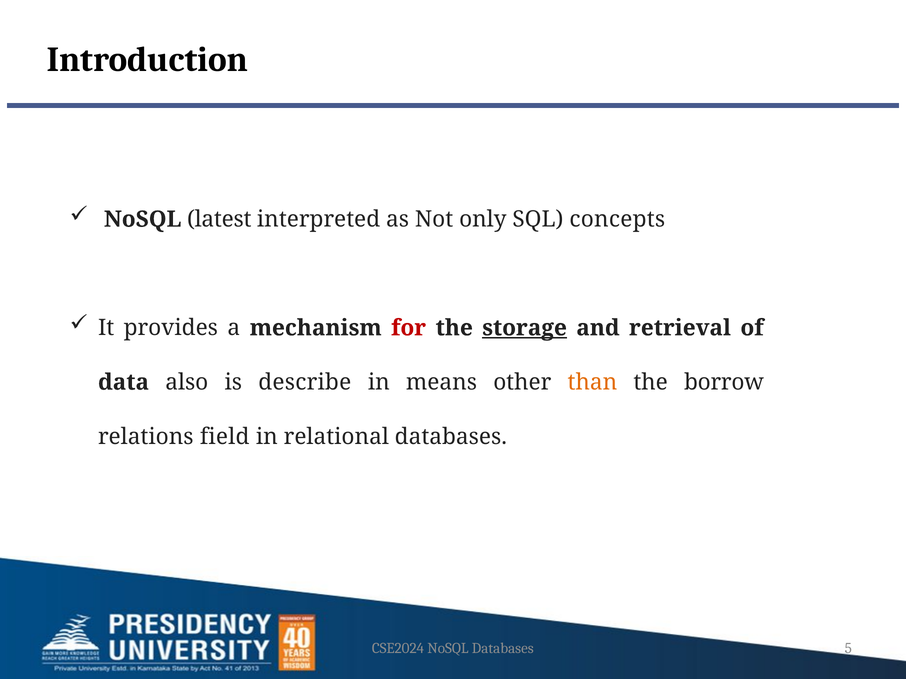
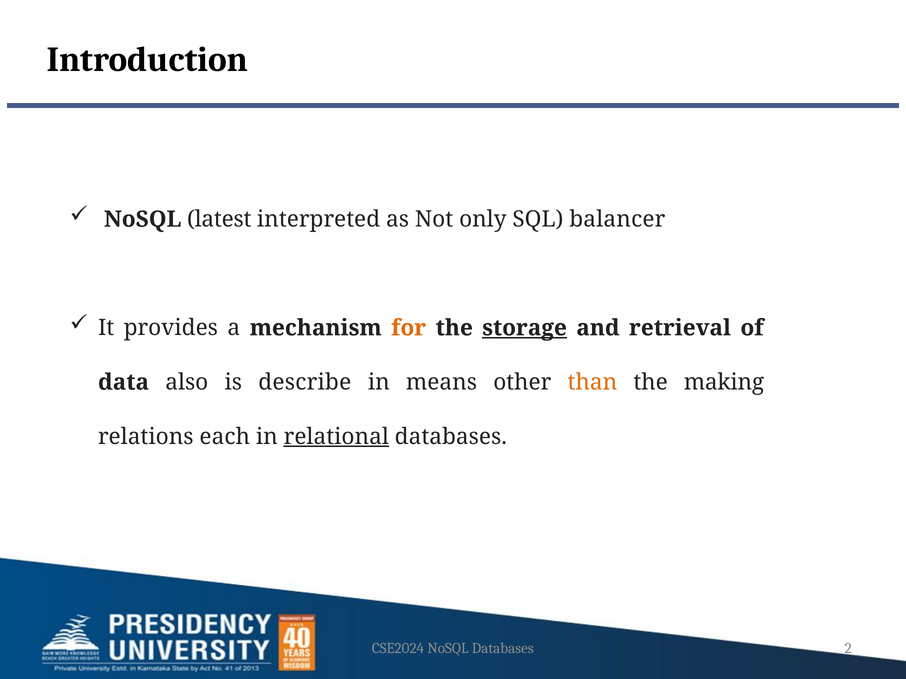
concepts: concepts -> balancer
for colour: red -> orange
borrow: borrow -> making
field: field -> each
relational underline: none -> present
5: 5 -> 2
